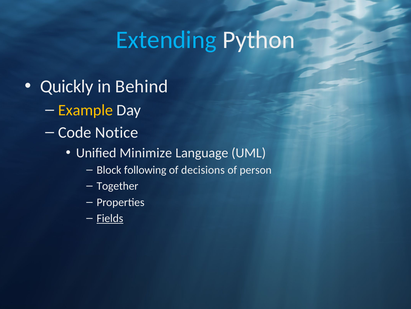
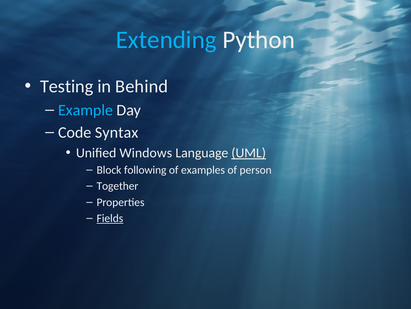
Quickly: Quickly -> Testing
Example colour: yellow -> light blue
Notice: Notice -> Syntax
Minimize: Minimize -> Windows
UML underline: none -> present
decisions: decisions -> examples
